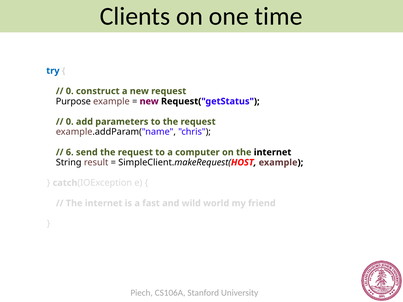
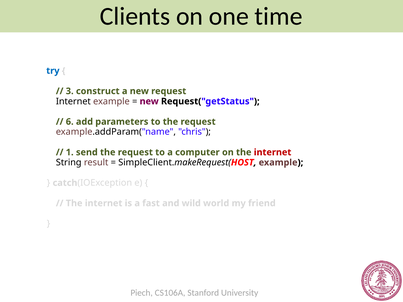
0 at (70, 91): 0 -> 3
Purpose at (73, 101): Purpose -> Internet
0 at (70, 122): 0 -> 6
6: 6 -> 1
internet at (273, 152) colour: black -> red
